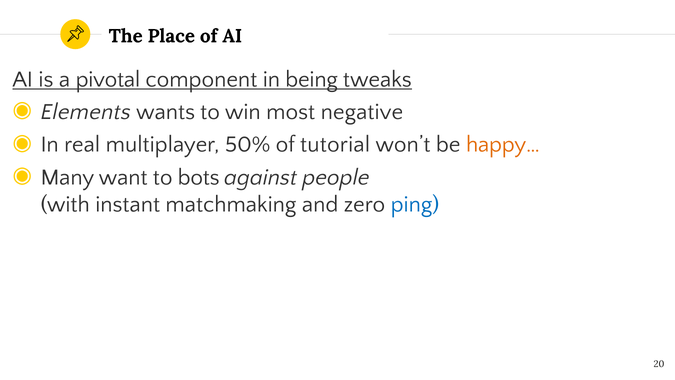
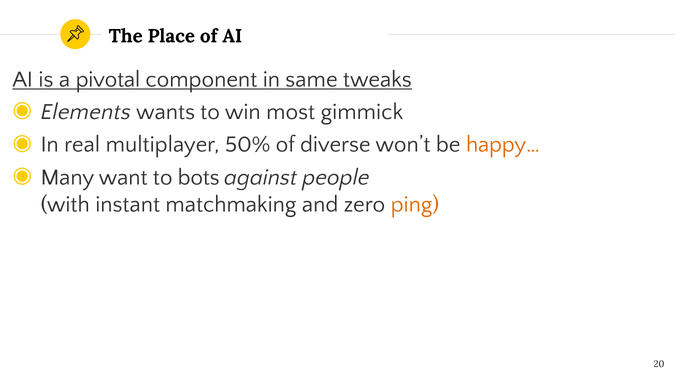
being: being -> same
negative: negative -> gimmick
tutorial: tutorial -> diverse
ping colour: blue -> orange
